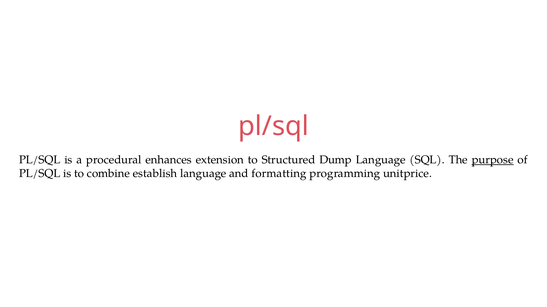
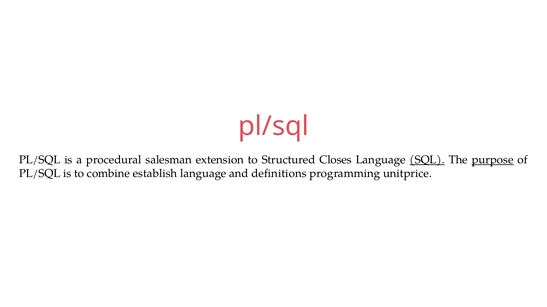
enhances: enhances -> salesman
Dump: Dump -> Closes
SQL underline: none -> present
formatting: formatting -> definitions
